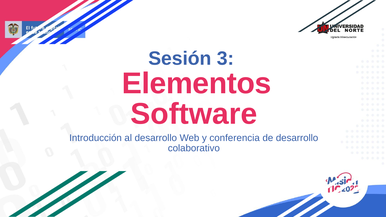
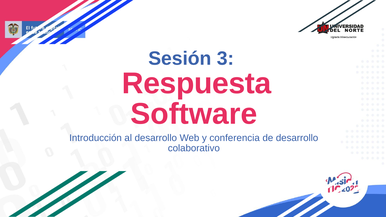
Elementos: Elementos -> Respuesta
